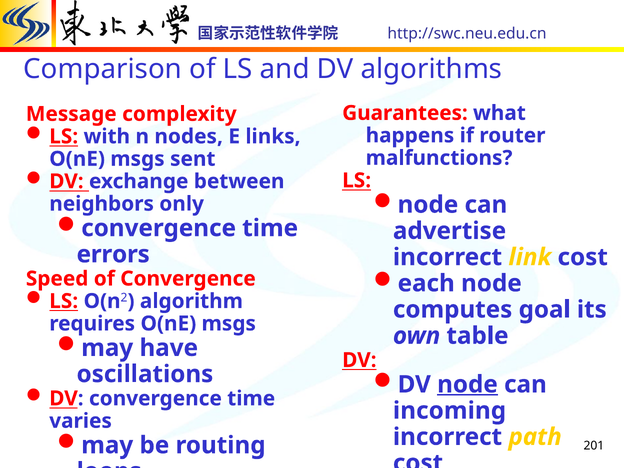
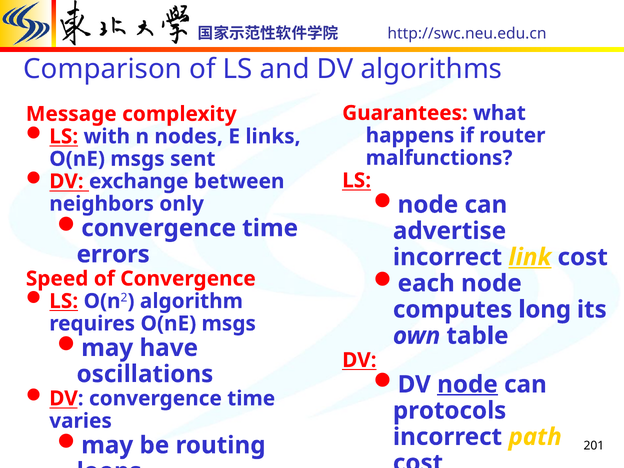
link underline: none -> present
goal: goal -> long
incoming: incoming -> protocols
